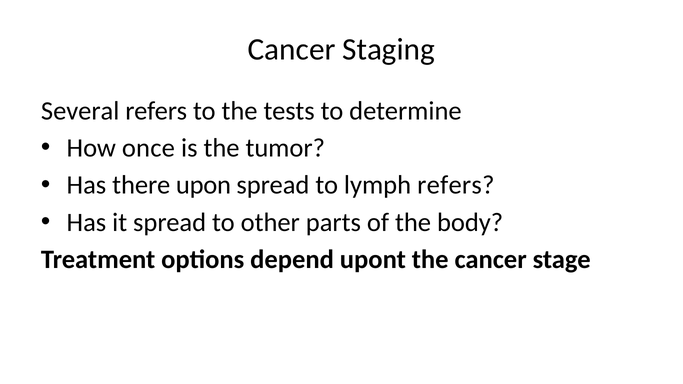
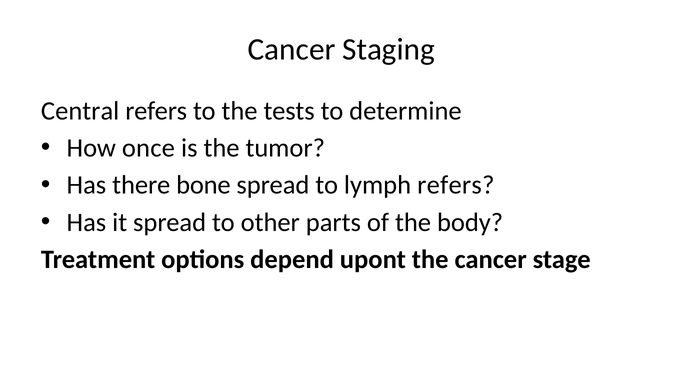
Several: Several -> Central
upon: upon -> bone
